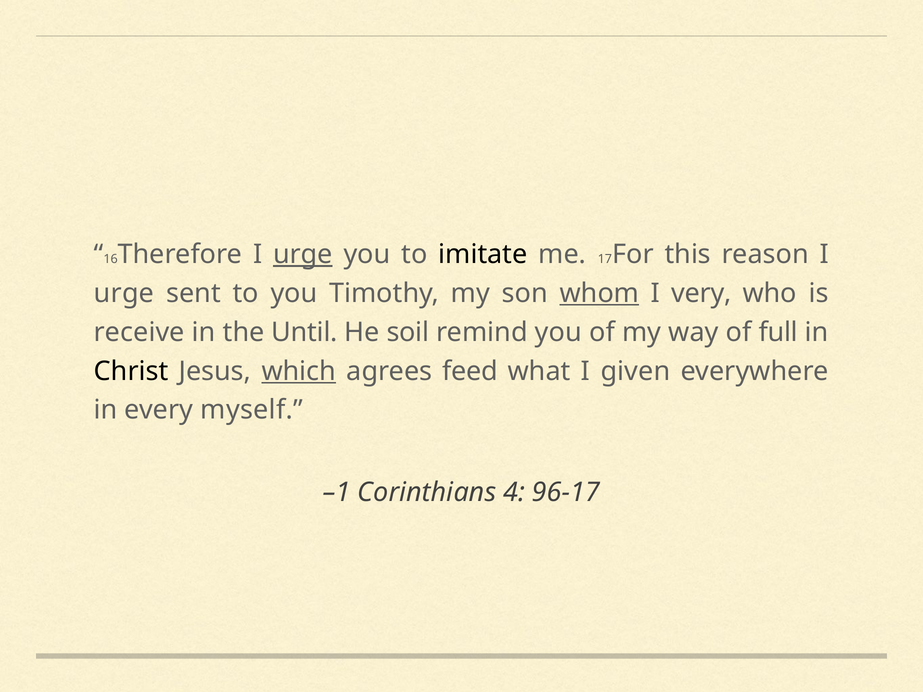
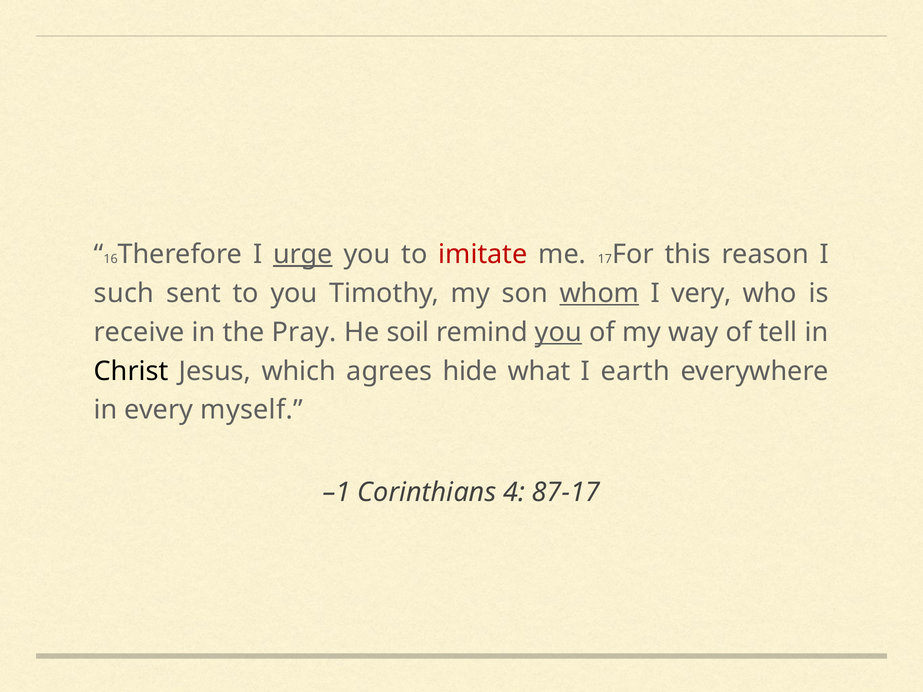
imitate colour: black -> red
urge at (124, 293): urge -> such
Until: Until -> Pray
you at (558, 332) underline: none -> present
full: full -> tell
which underline: present -> none
feed: feed -> hide
given: given -> earth
96-17: 96-17 -> 87-17
